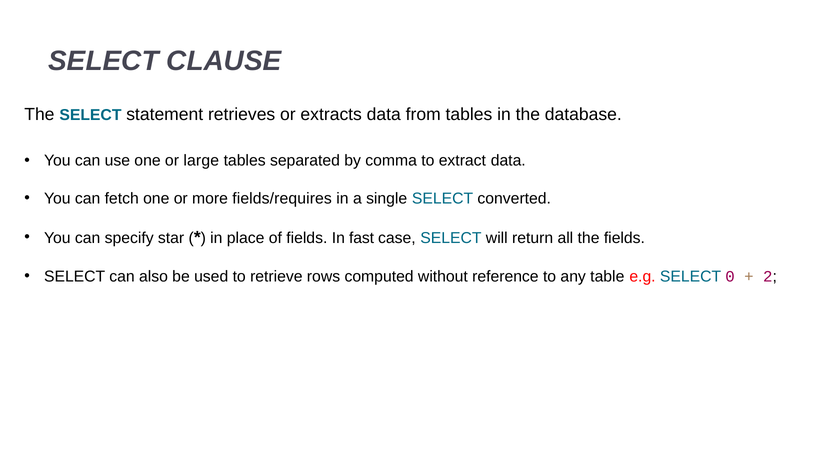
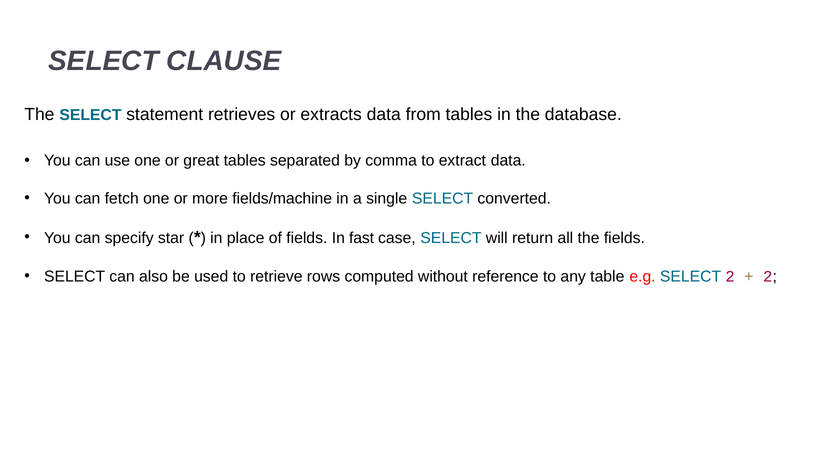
large: large -> great
fields/requires: fields/requires -> fields/machine
SELECT 0: 0 -> 2
